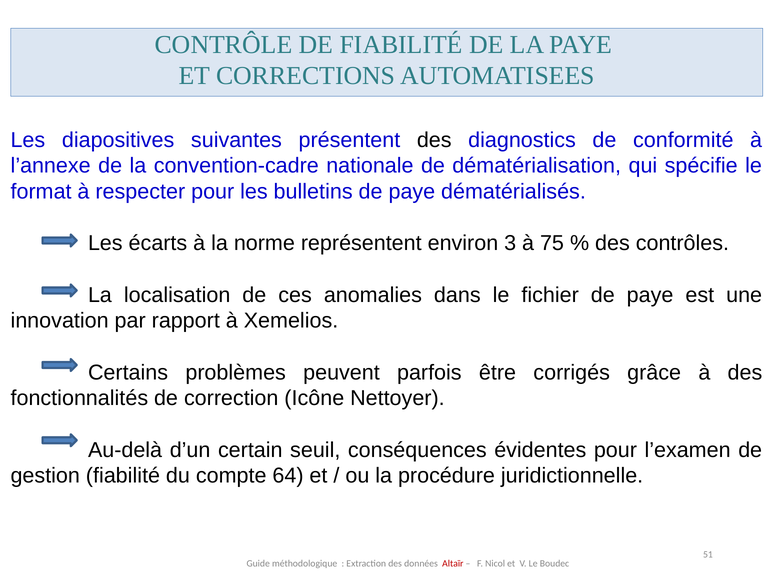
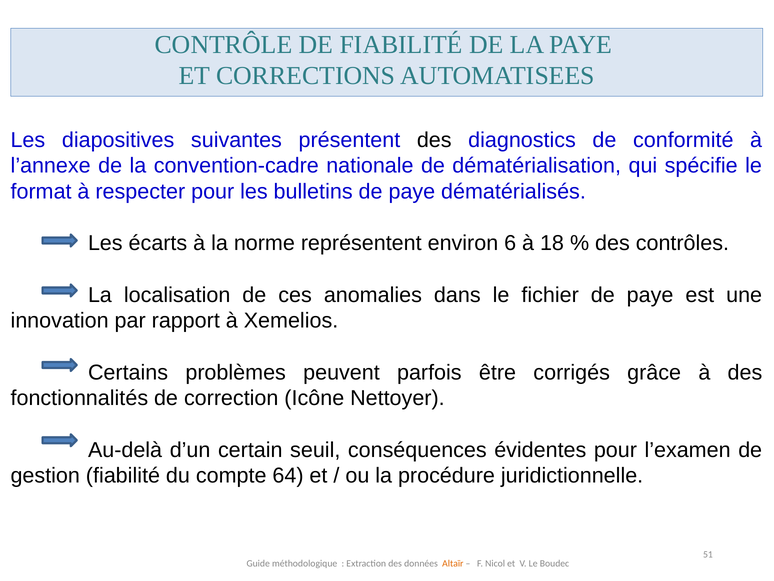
3: 3 -> 6
75: 75 -> 18
Altaïr colour: red -> orange
